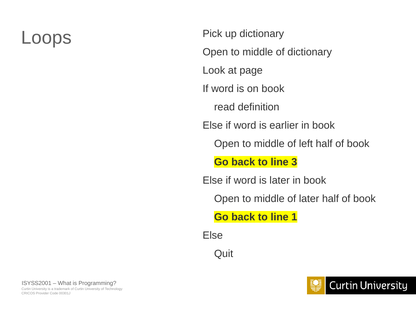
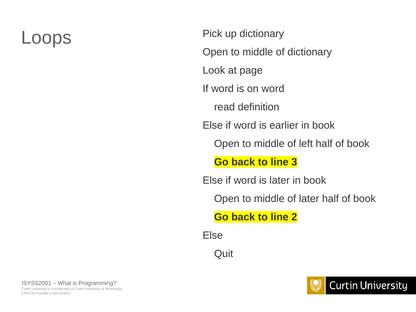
on book: book -> word
1: 1 -> 2
